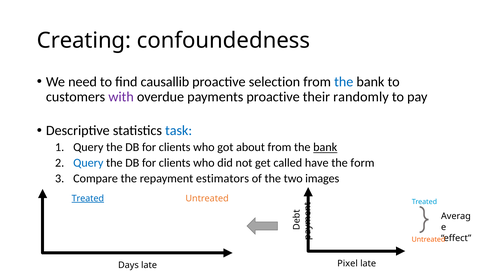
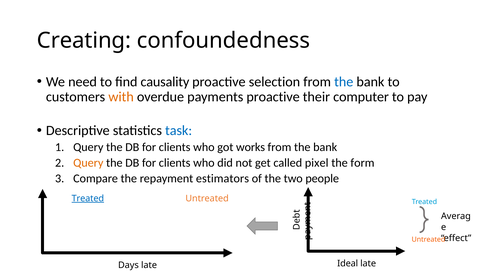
causallib: causallib -> causality
with colour: purple -> orange
randomly: randomly -> computer
about: about -> works
bank at (325, 147) underline: present -> none
Query at (88, 163) colour: blue -> orange
have: have -> pixel
images: images -> people
Pixel: Pixel -> Ideal
